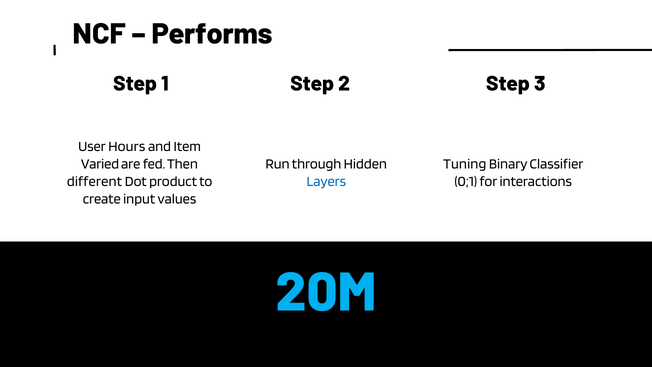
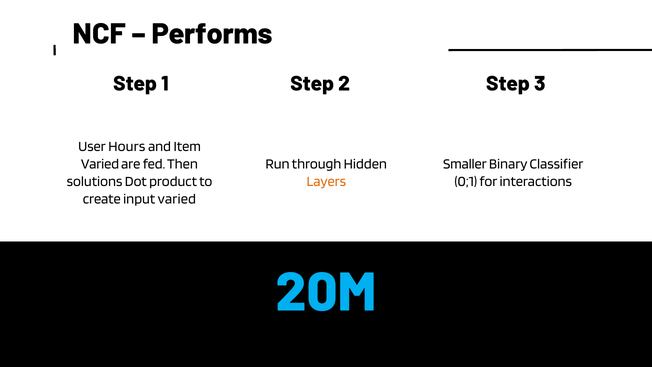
Tuning: Tuning -> Smaller
different: different -> solutions
Layers colour: blue -> orange
input values: values -> varied
